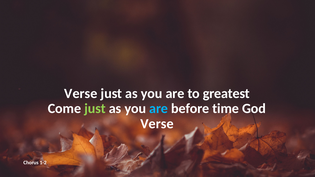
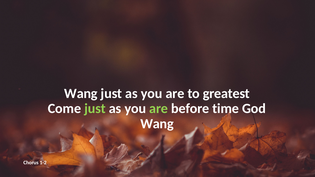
Verse at (81, 94): Verse -> Wang
are at (159, 109) colour: light blue -> light green
Verse at (157, 124): Verse -> Wang
